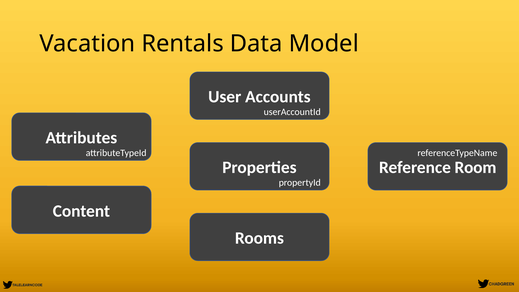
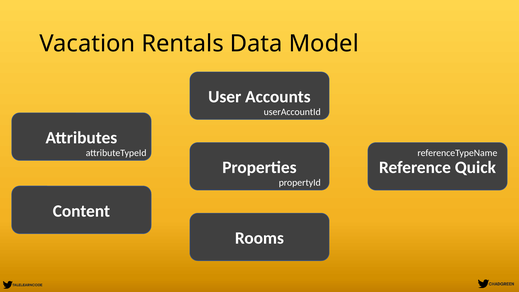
Room: Room -> Quick
